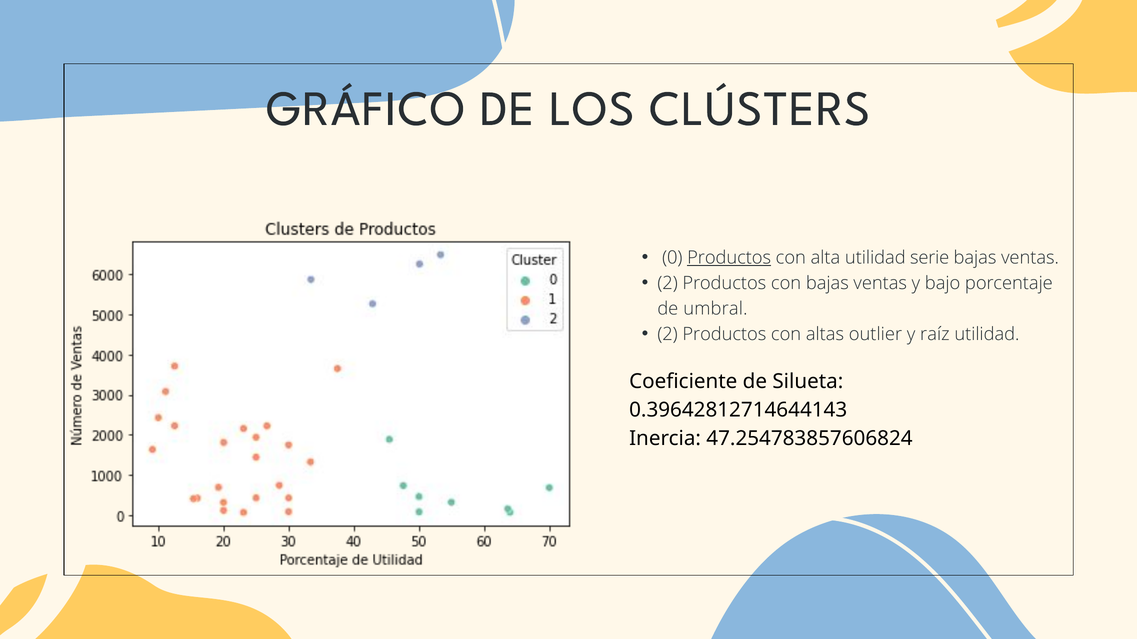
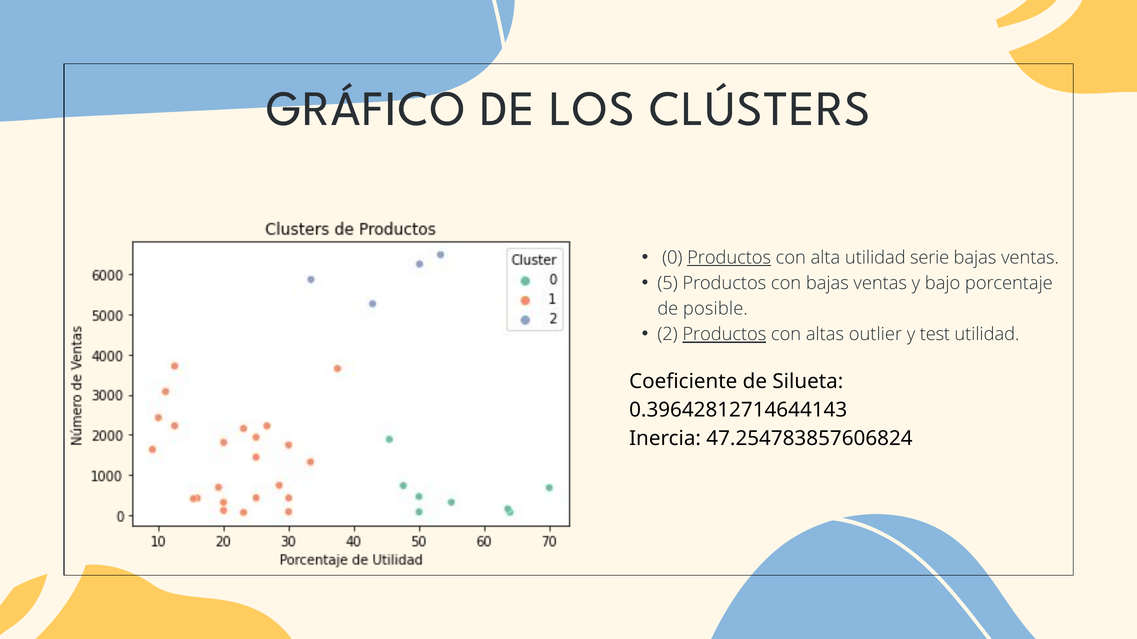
2 at (668, 284): 2 -> 5
umbral: umbral -> posible
Productos at (724, 335) underline: none -> present
raíz: raíz -> test
